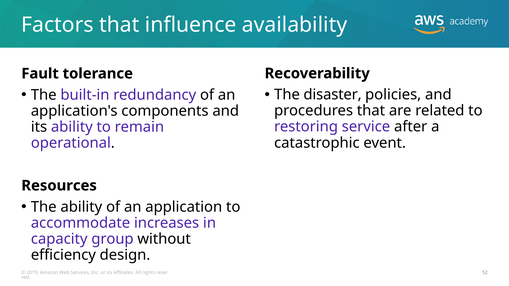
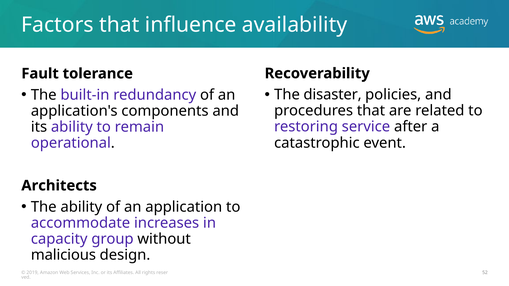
Resources: Resources -> Architects
efficiency: efficiency -> malicious
